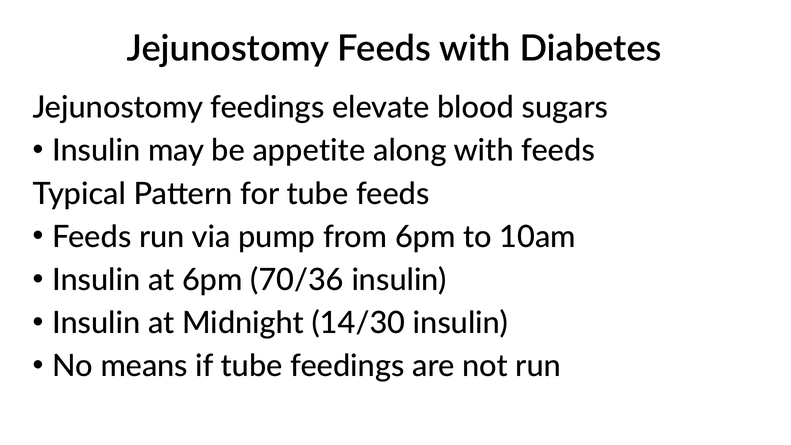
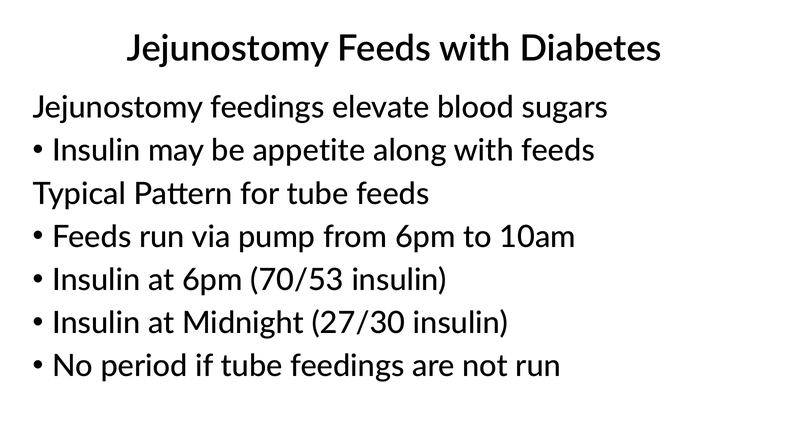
70/36: 70/36 -> 70/53
14/30: 14/30 -> 27/30
means: means -> period
